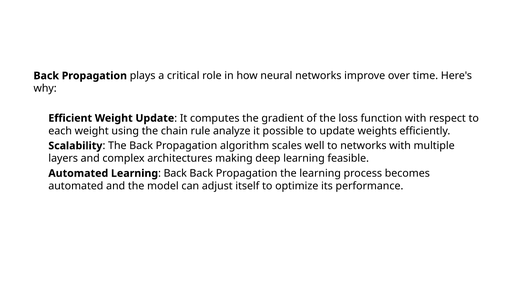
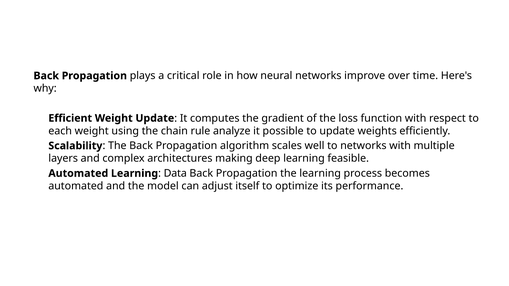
Back at (175, 174): Back -> Data
